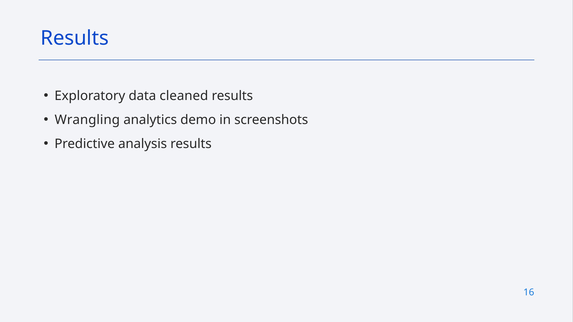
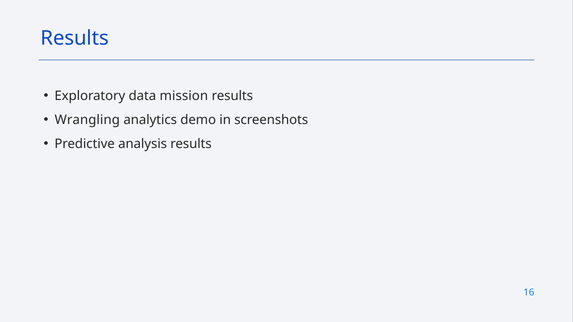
cleaned: cleaned -> mission
